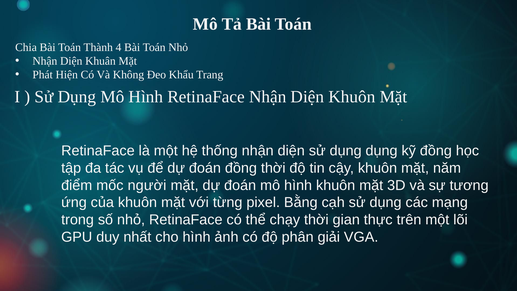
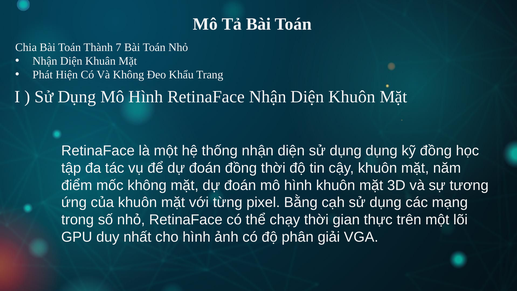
4: 4 -> 7
mốc người: người -> không
